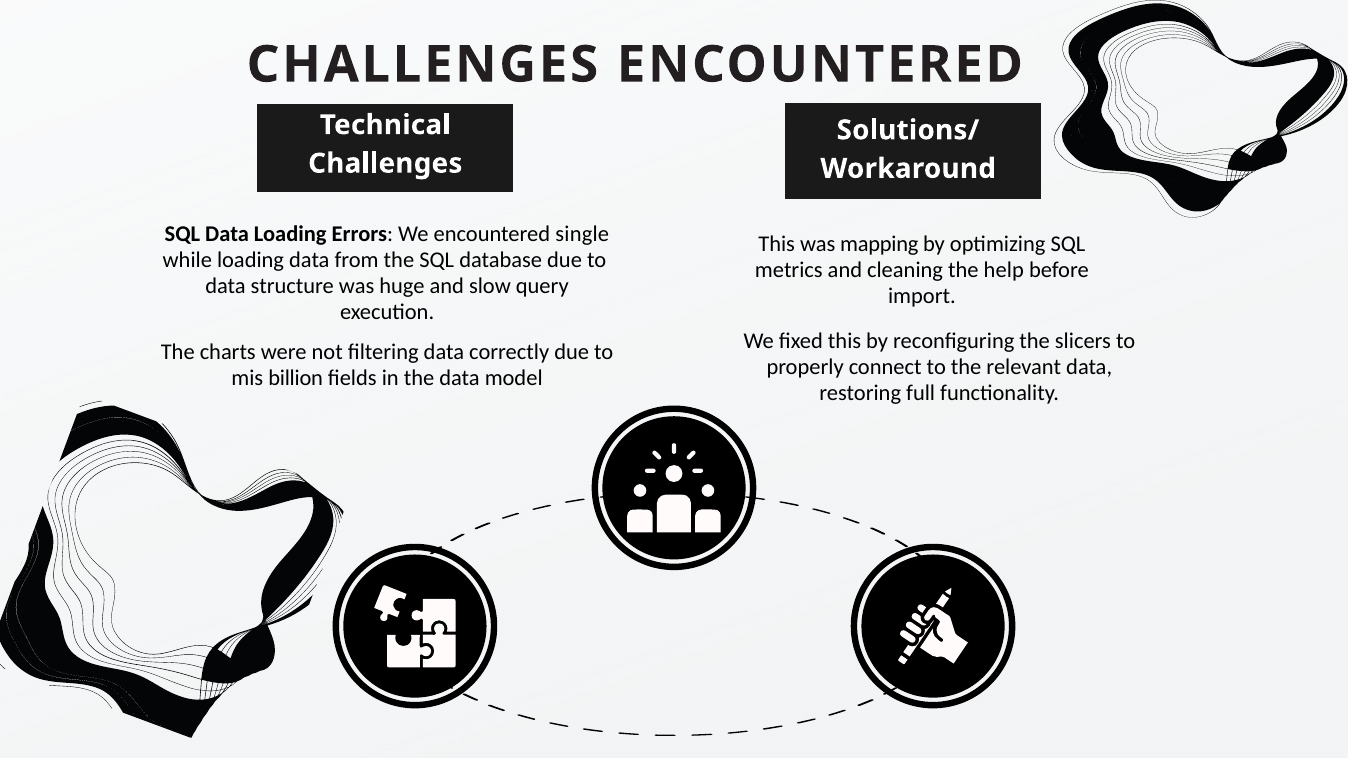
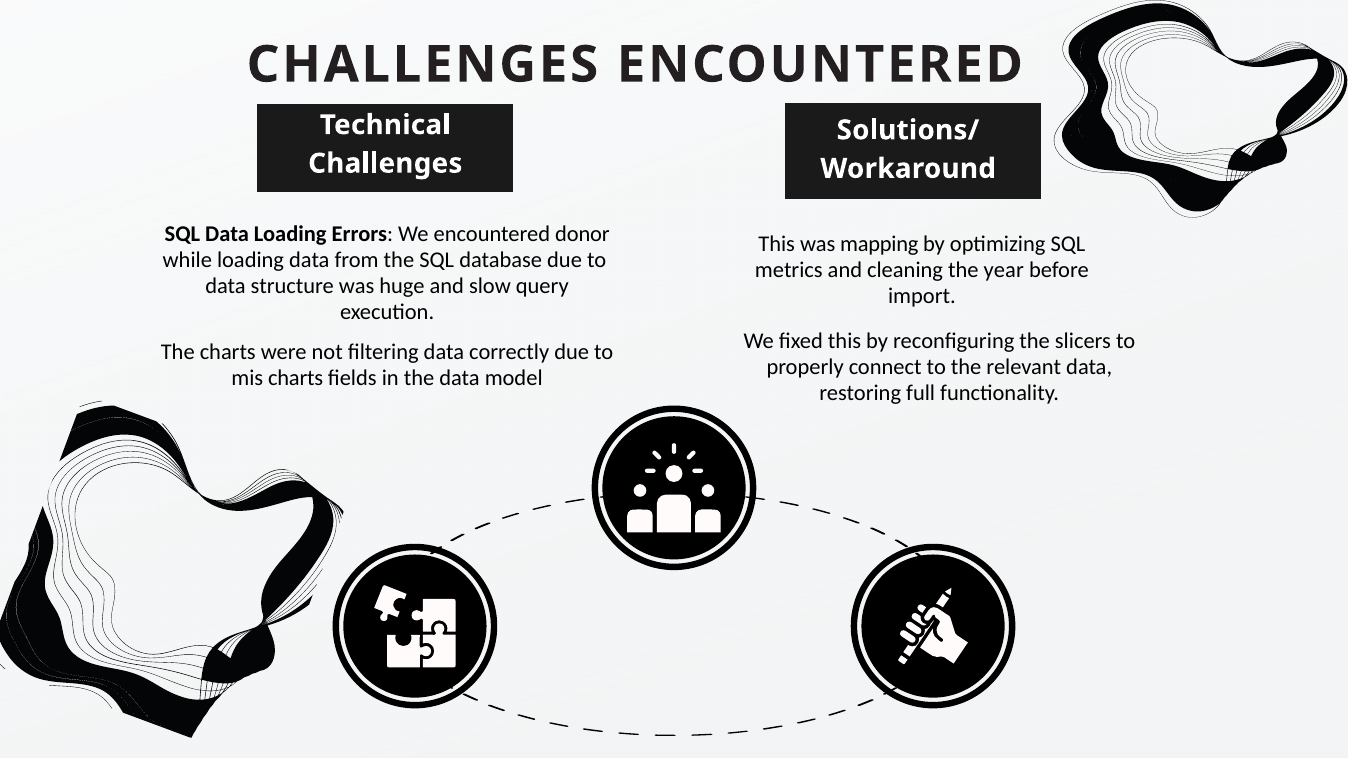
single: single -> donor
help: help -> year
mis billion: billion -> charts
